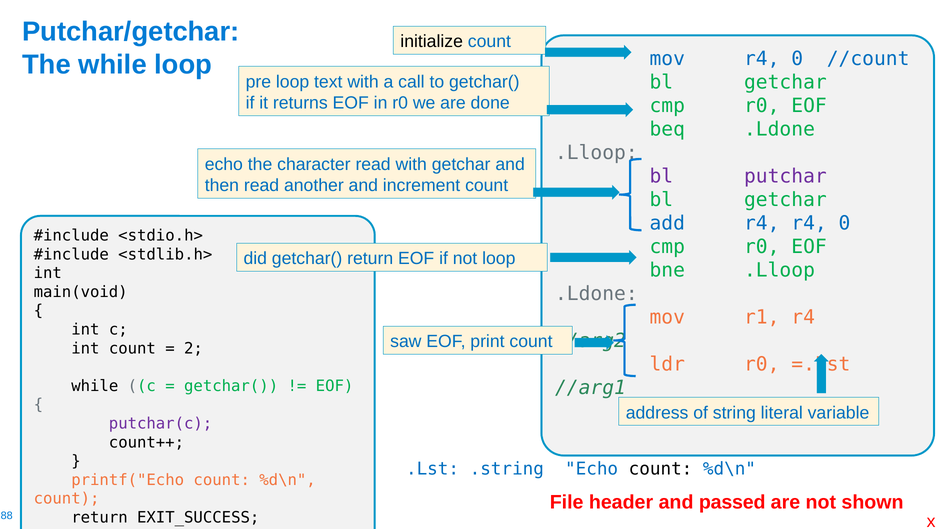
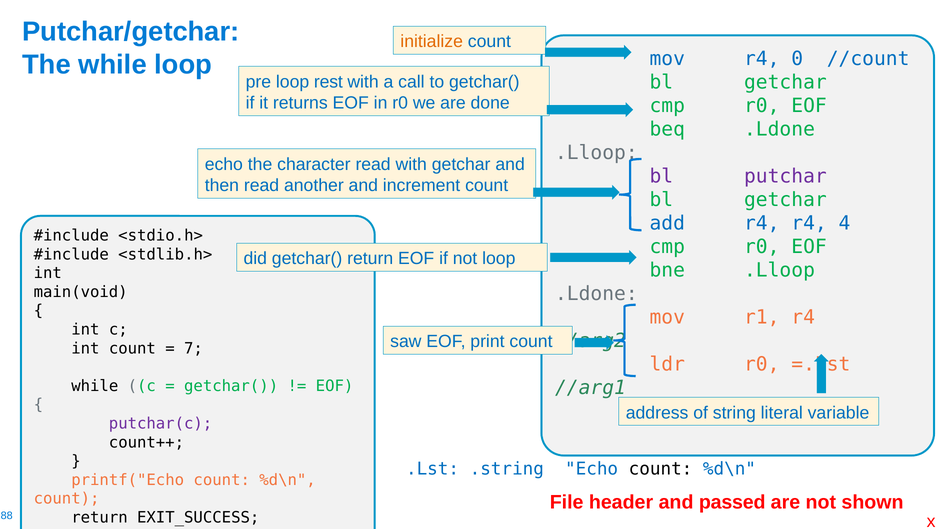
initialize colour: black -> orange
text: text -> rest
r4 r4 0: 0 -> 4
2: 2 -> 7
